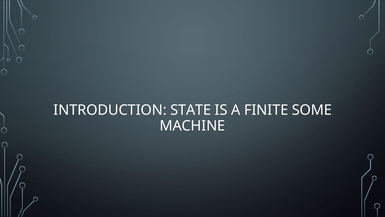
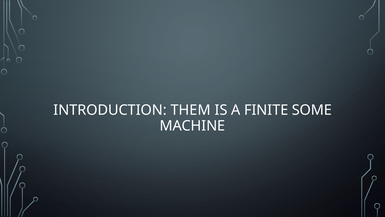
STATE: STATE -> THEM
